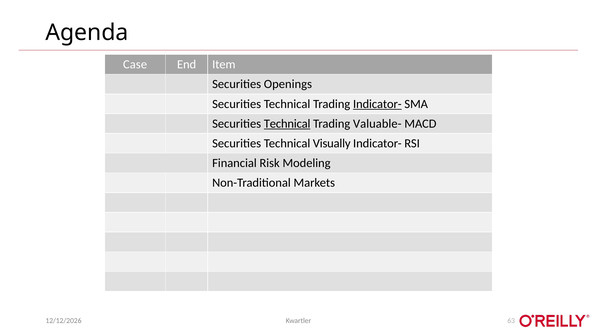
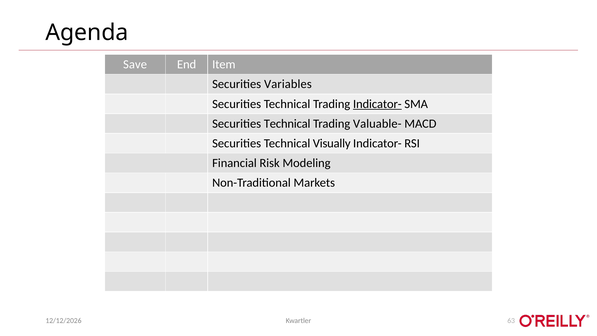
Case: Case -> Save
Openings: Openings -> Variables
Technical at (287, 124) underline: present -> none
